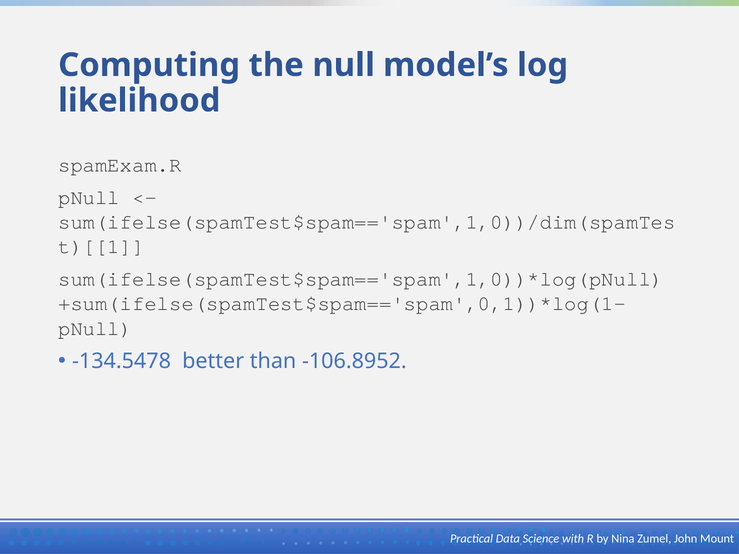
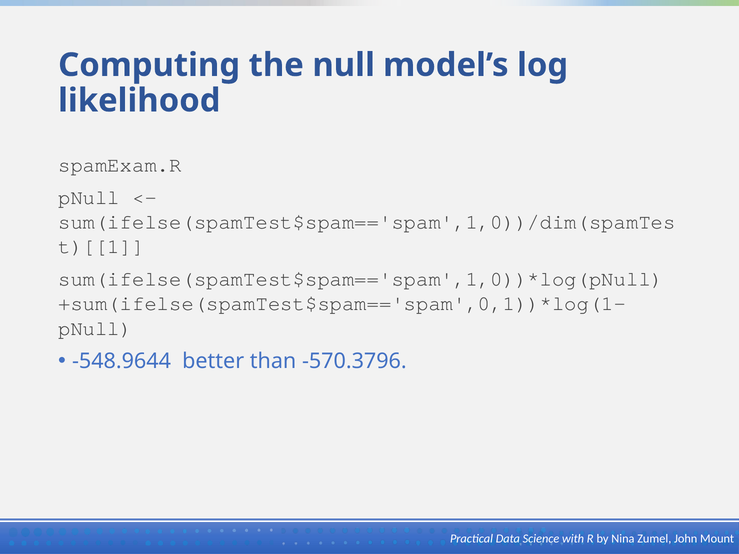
-134.5478: -134.5478 -> -548.9644
-106.8952: -106.8952 -> -570.3796
